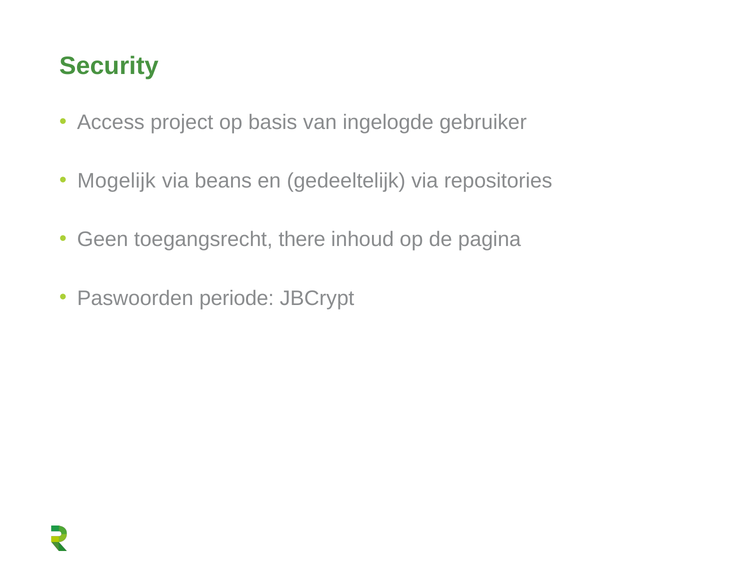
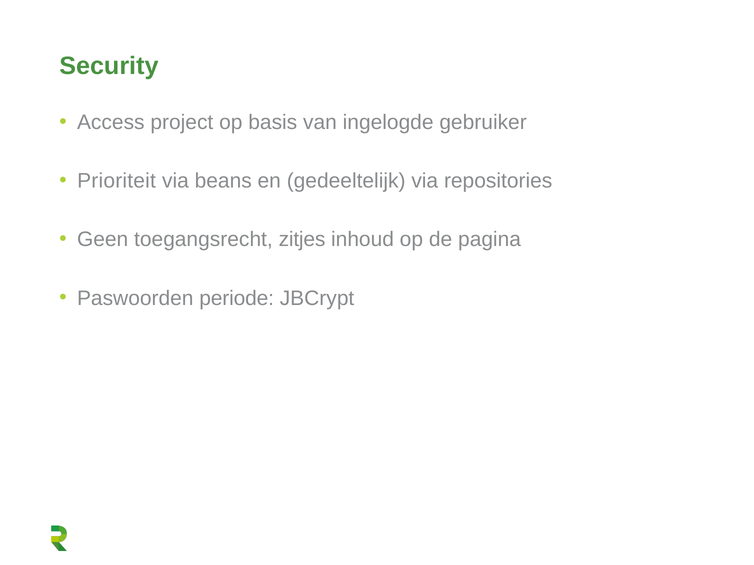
Mogelijk: Mogelijk -> Prioriteit
there: there -> zitjes
